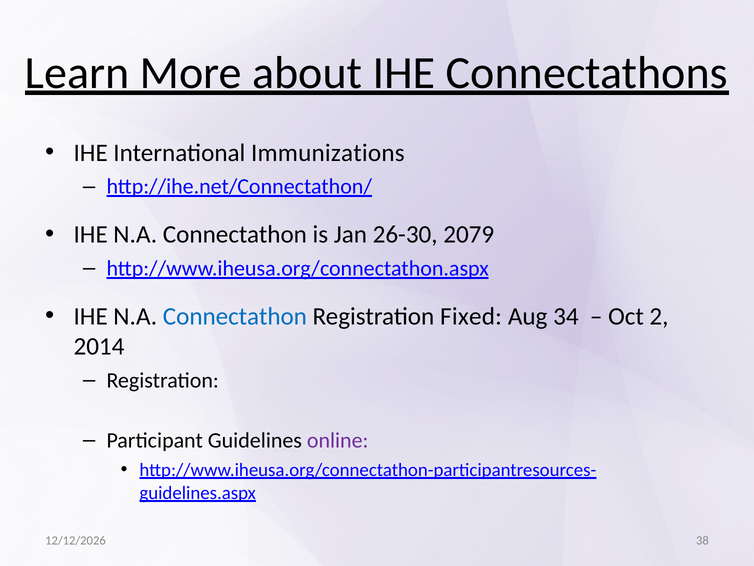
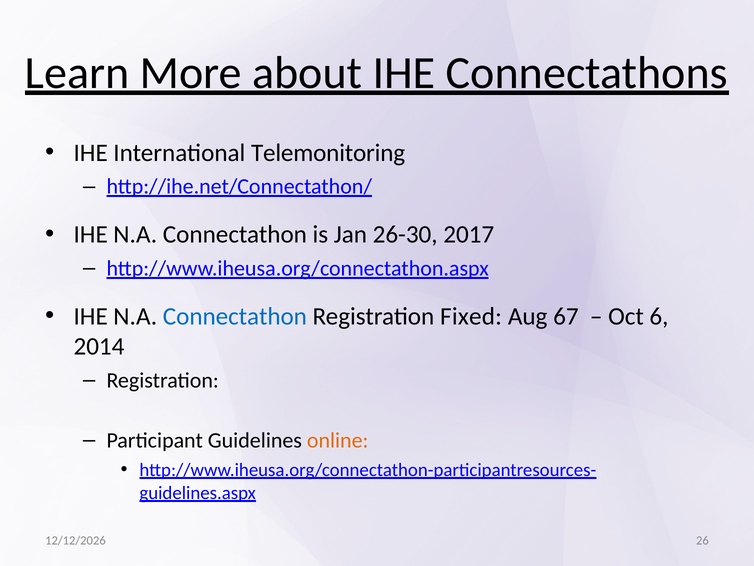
Immunizations: Immunizations -> Telemonitoring
2079: 2079 -> 2017
34: 34 -> 67
2: 2 -> 6
online colour: purple -> orange
38: 38 -> 26
